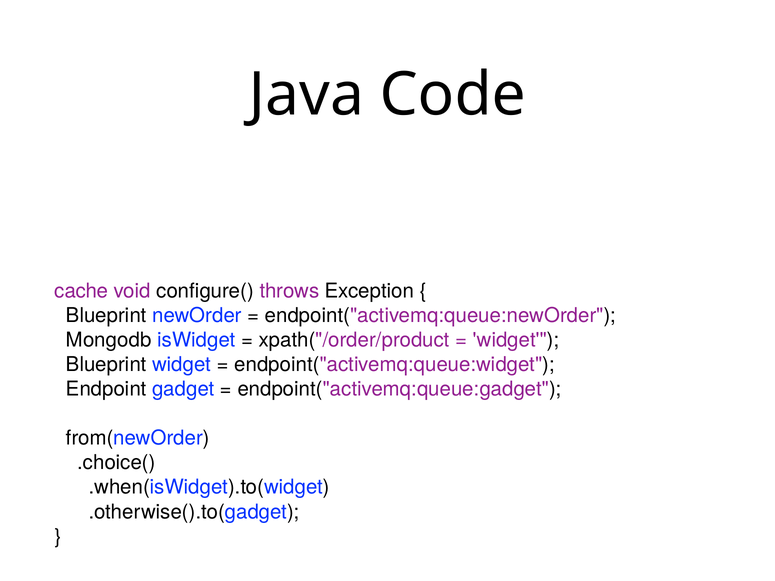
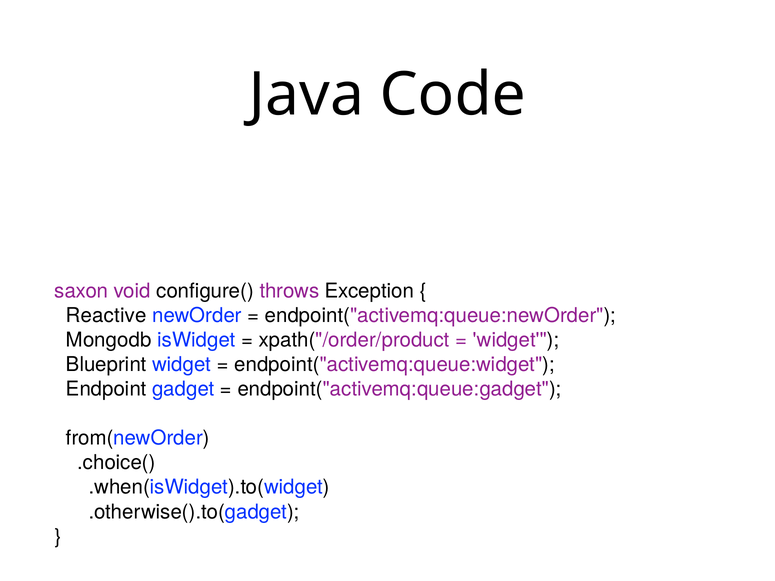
cache: cache -> saxon
Blueprint at (106, 316): Blueprint -> Reactive
